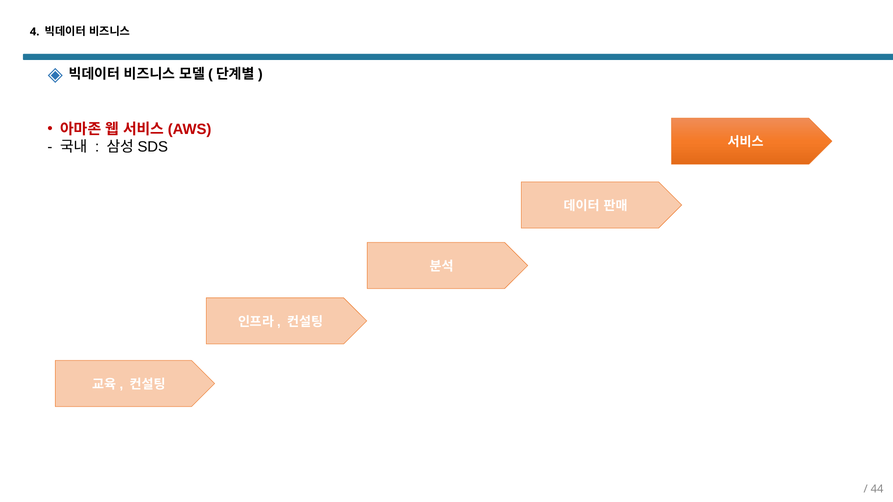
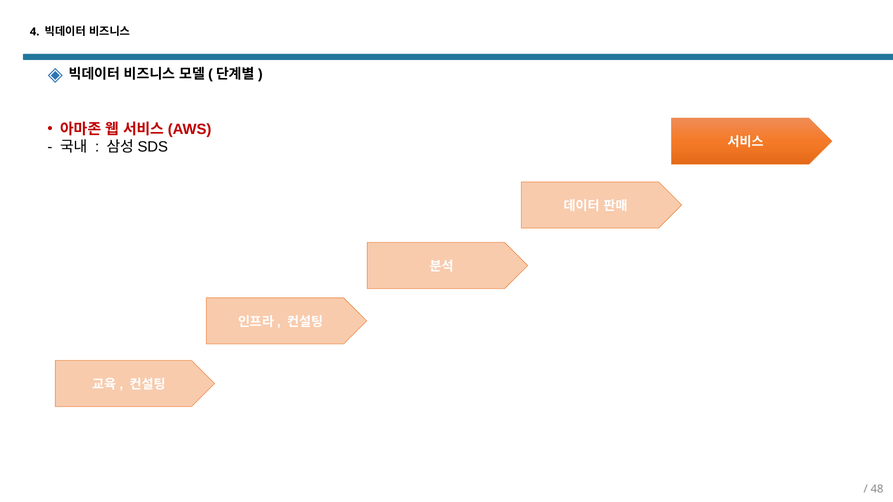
44: 44 -> 48
